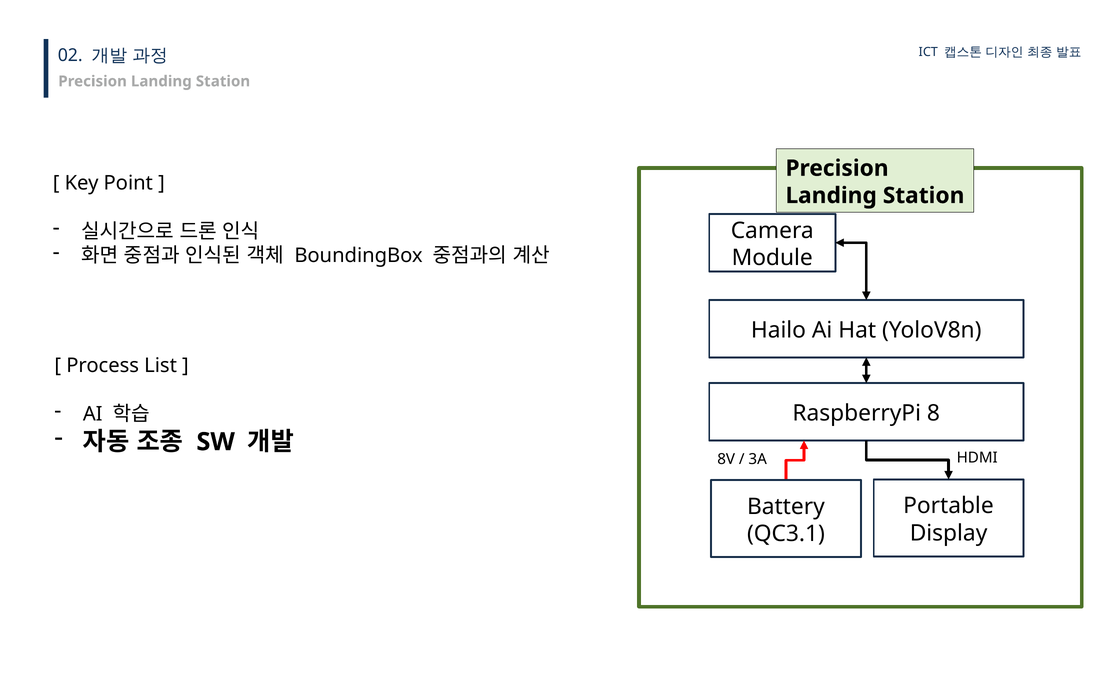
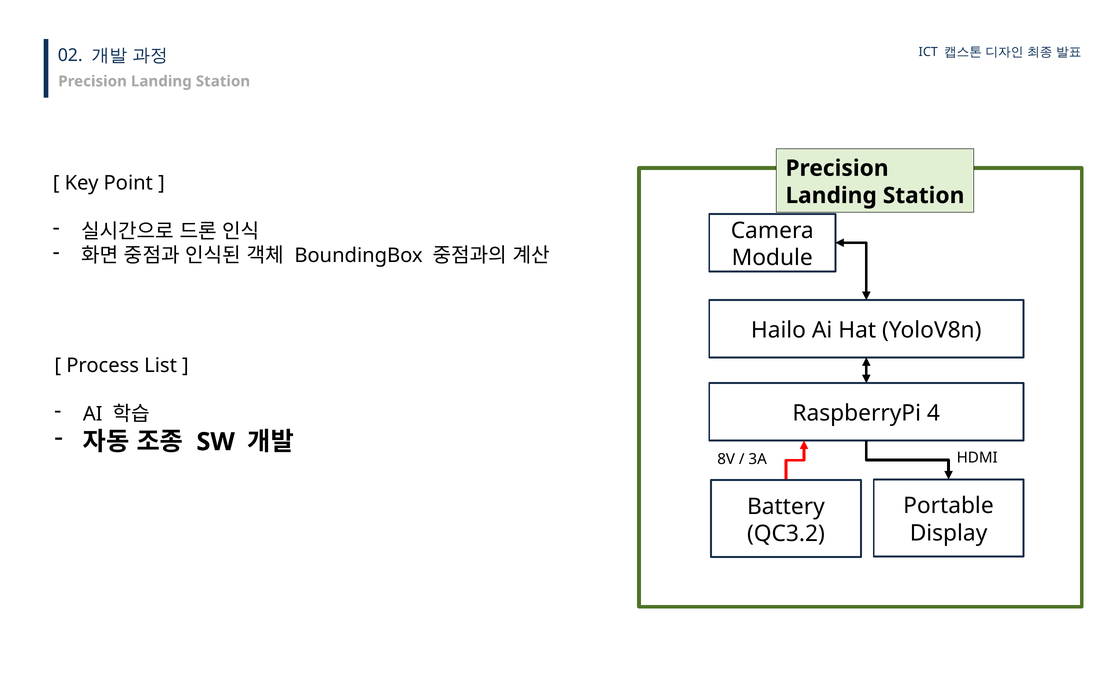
8: 8 -> 4
QC3.1: QC3.1 -> QC3.2
